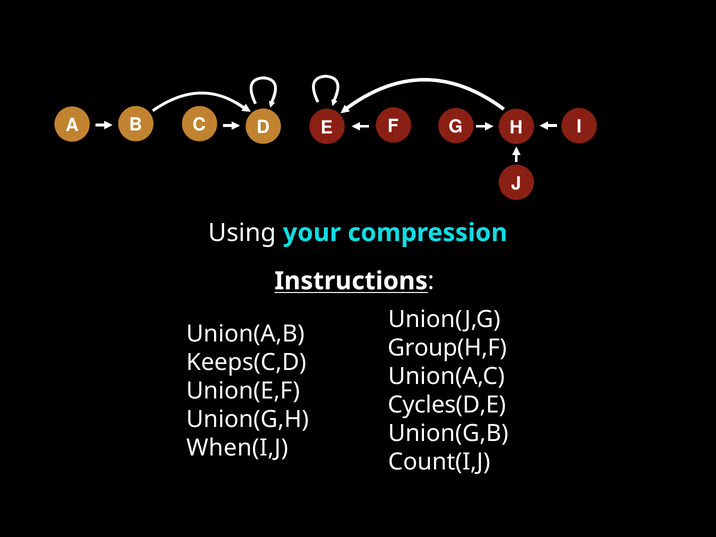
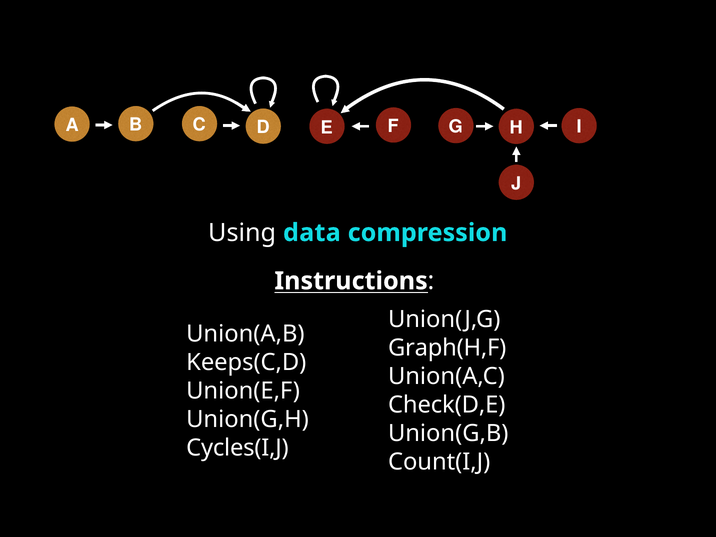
your: your -> data
Group(H,F: Group(H,F -> Graph(H,F
Cycles(D,E: Cycles(D,E -> Check(D,E
When(I,J: When(I,J -> Cycles(I,J
